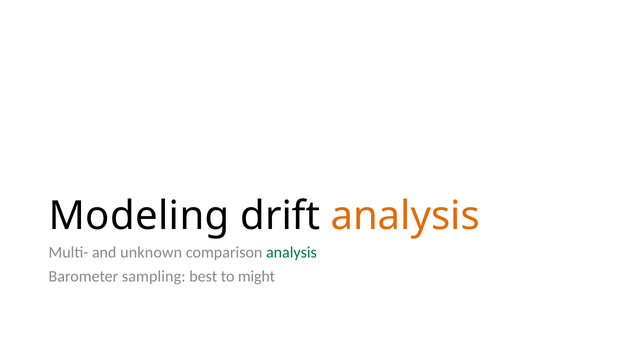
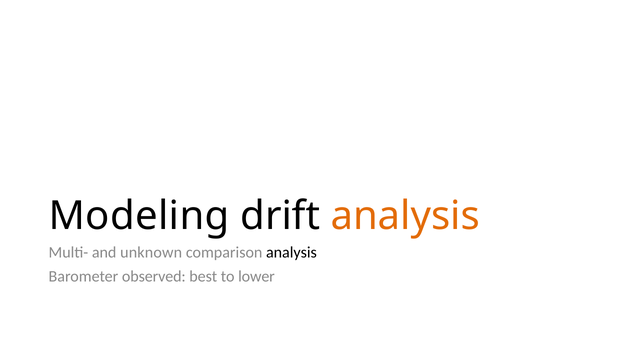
analysis at (291, 253) colour: green -> black
sampling: sampling -> observed
might: might -> lower
